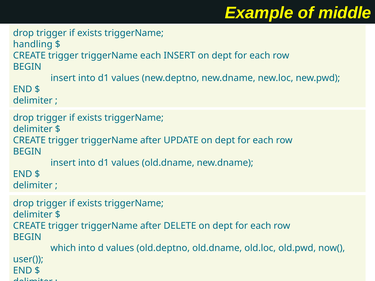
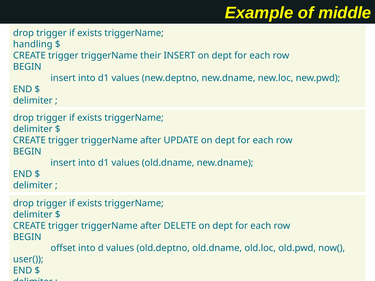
triggerName each: each -> their
which: which -> offset
